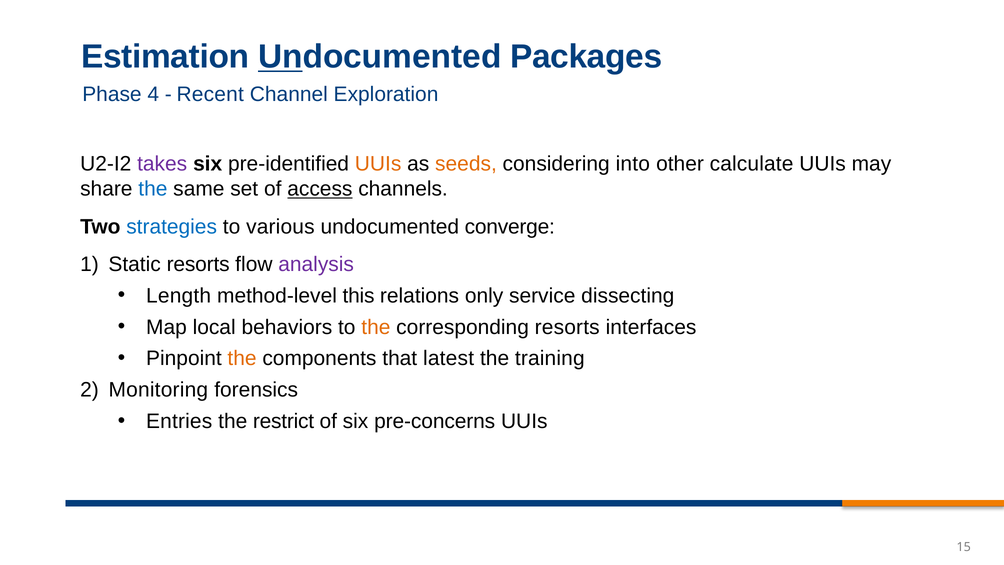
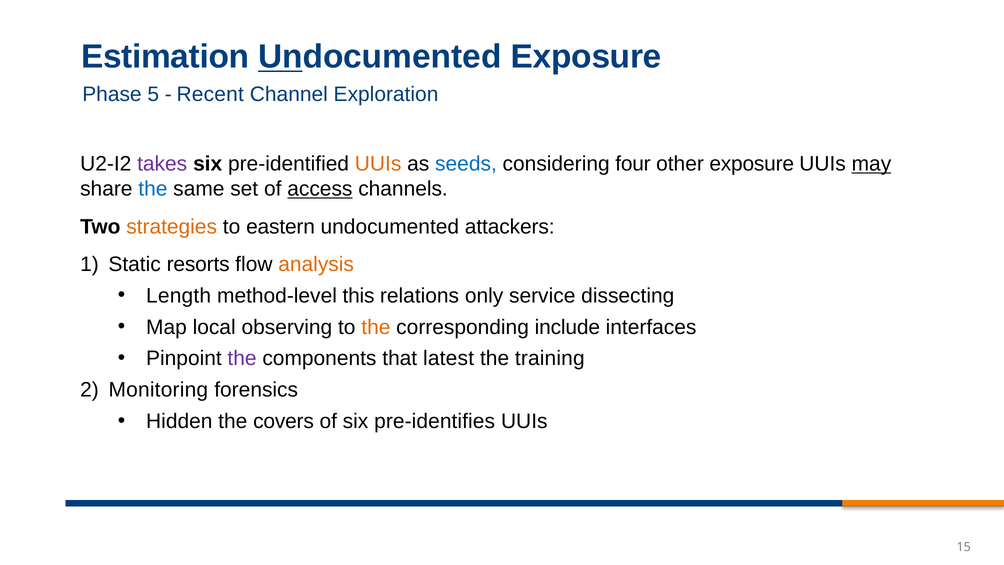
Undocumented Packages: Packages -> Exposure
4: 4 -> 5
seeds colour: orange -> blue
into: into -> four
other calculate: calculate -> exposure
may underline: none -> present
strategies colour: blue -> orange
various: various -> eastern
converge: converge -> attackers
analysis colour: purple -> orange
behaviors: behaviors -> observing
corresponding resorts: resorts -> include
the at (242, 358) colour: orange -> purple
Entries: Entries -> Hidden
restrict: restrict -> covers
pre-concerns: pre-concerns -> pre-identifies
